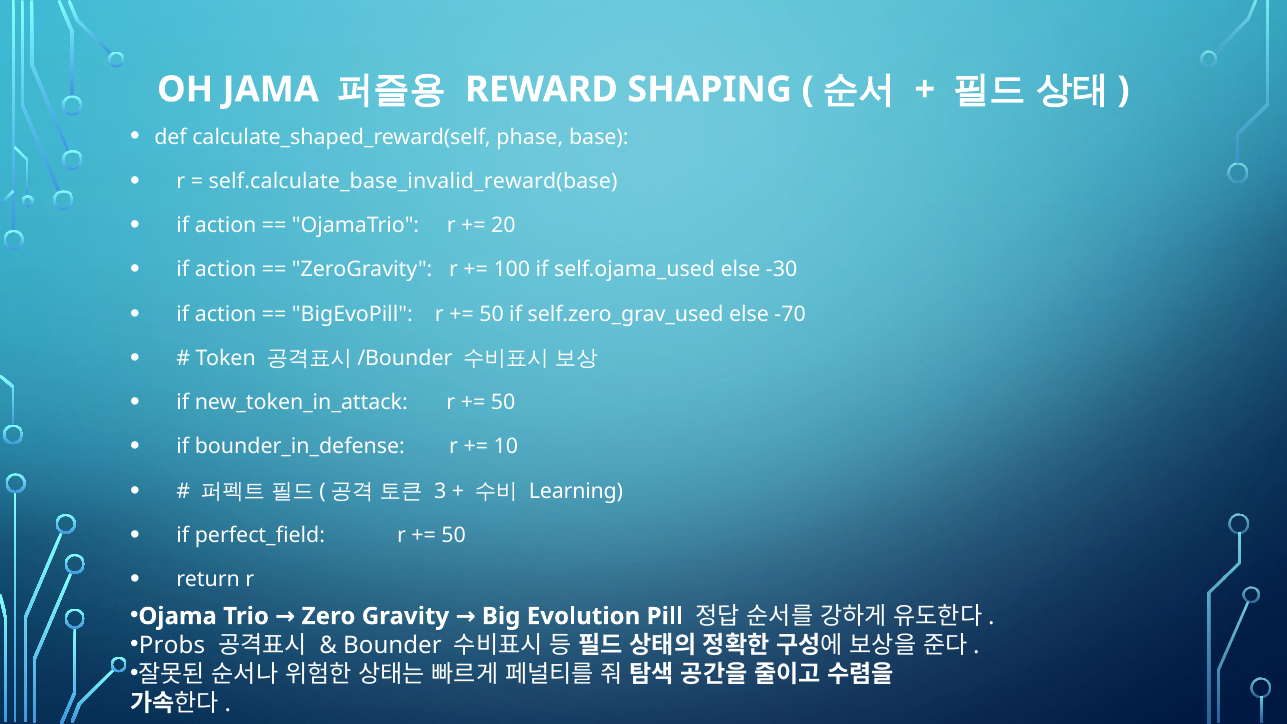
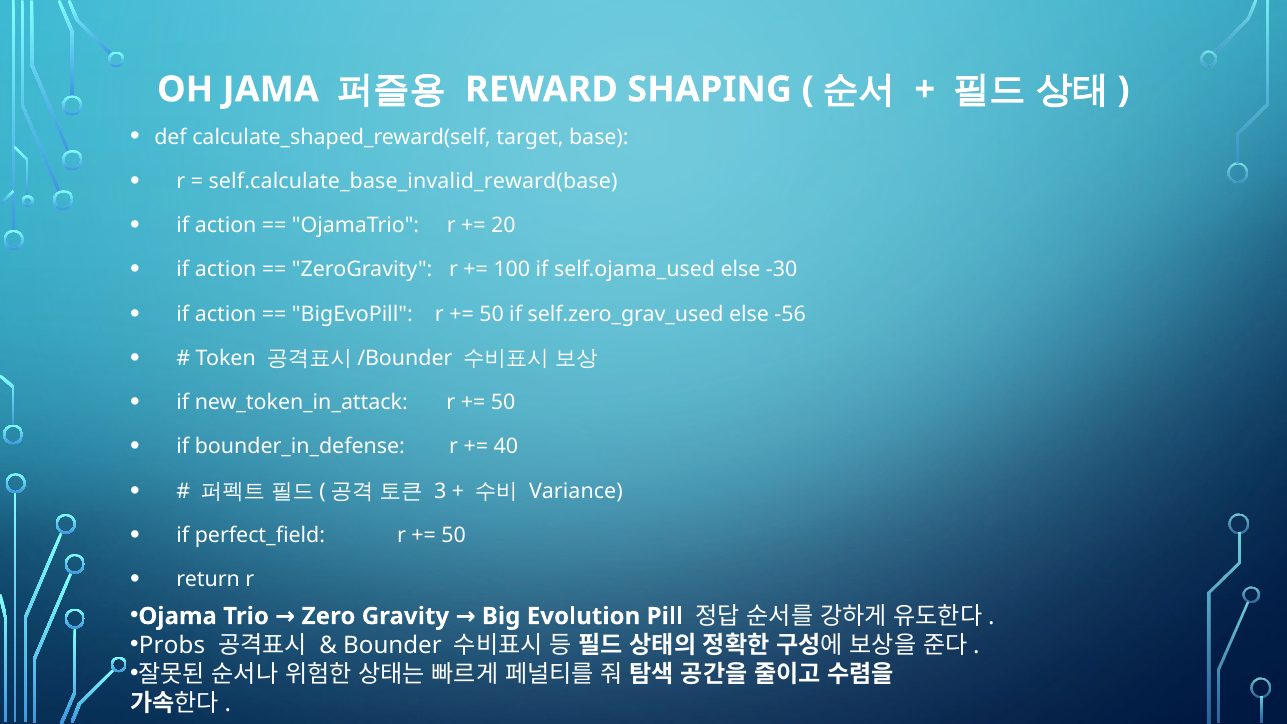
phase: phase -> target
-70: -70 -> -56
10: 10 -> 40
Learning: Learning -> Variance
